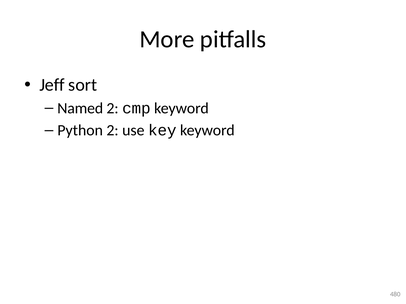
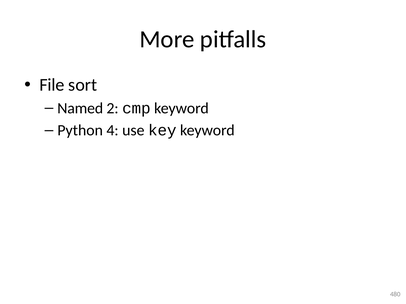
Jeff: Jeff -> File
Python 2: 2 -> 4
